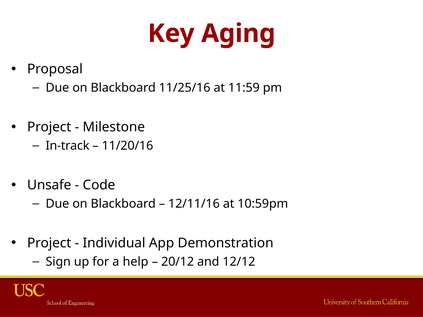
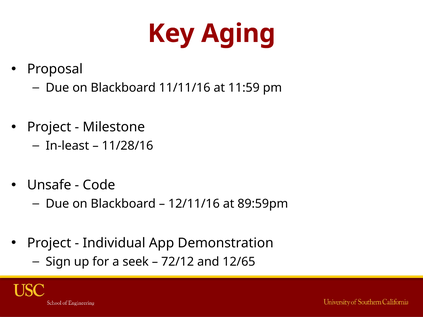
11/25/16: 11/25/16 -> 11/11/16
In-track: In-track -> In-least
11/20/16: 11/20/16 -> 11/28/16
10:59pm: 10:59pm -> 89:59pm
help: help -> seek
20/12: 20/12 -> 72/12
12/12: 12/12 -> 12/65
